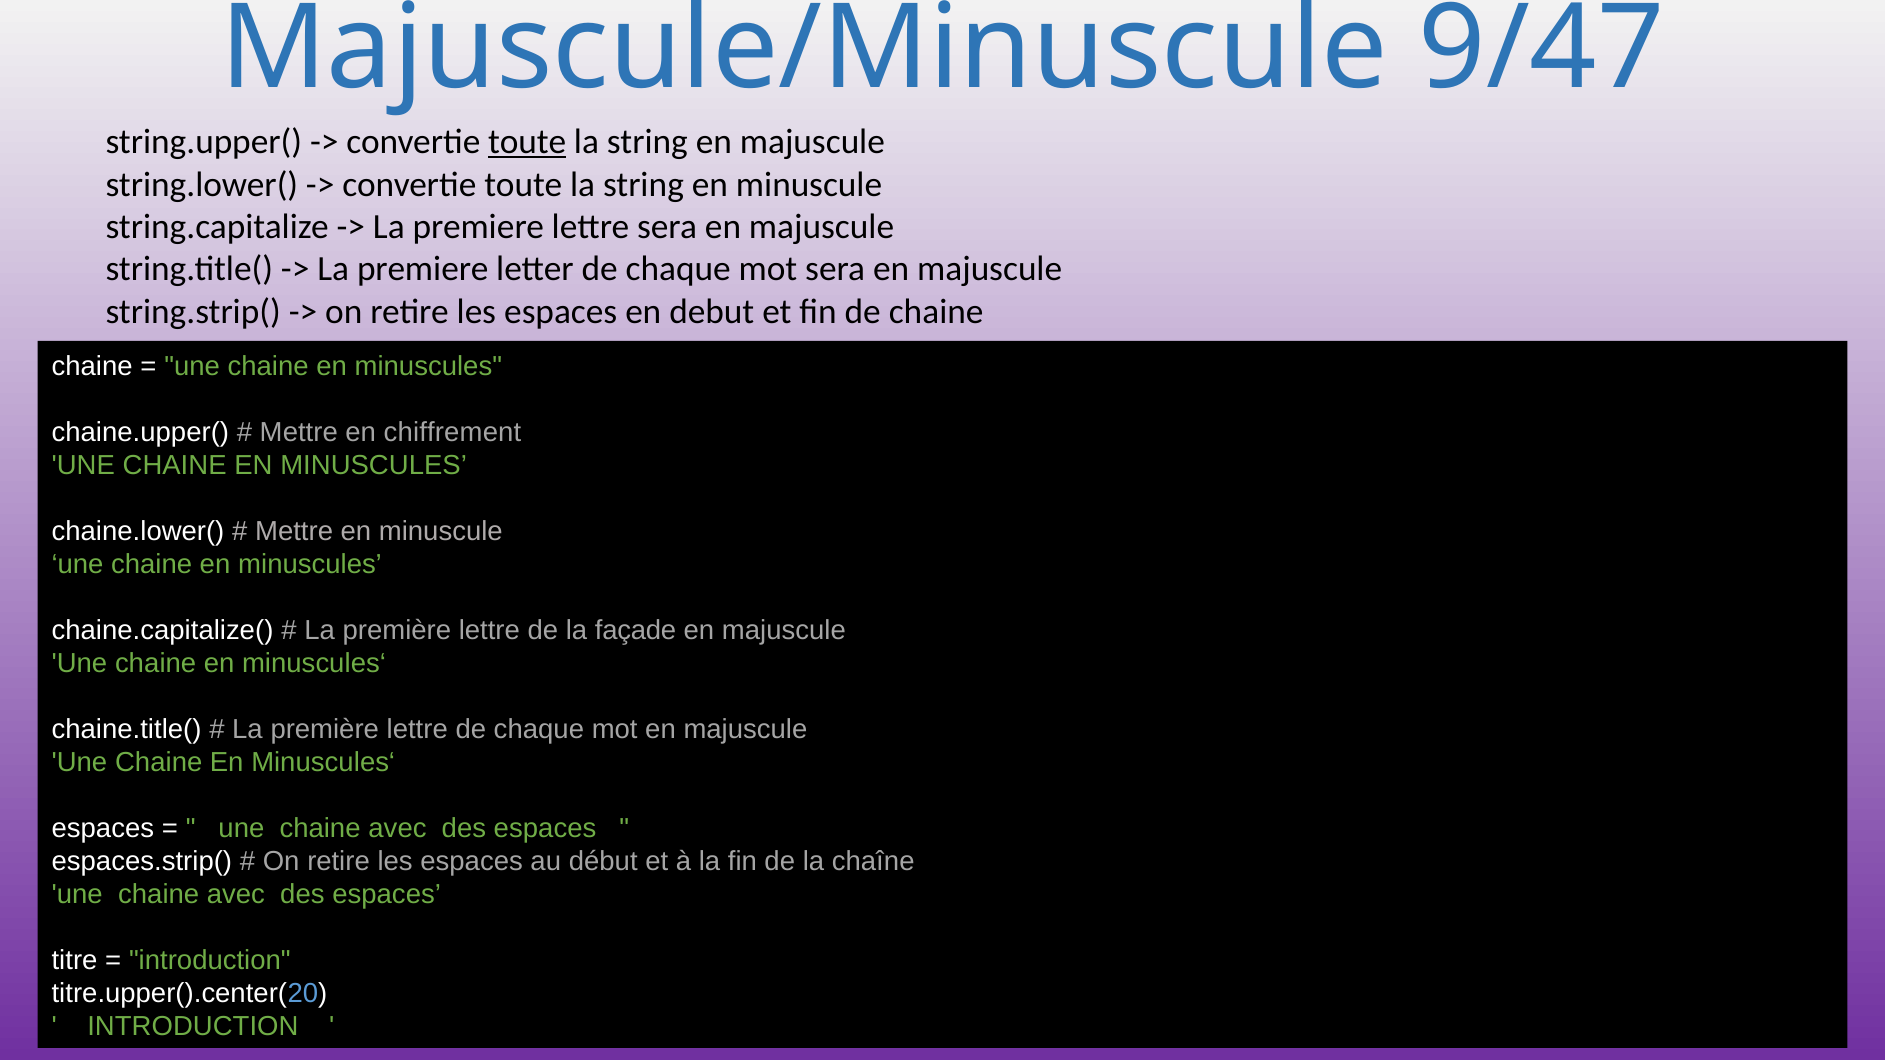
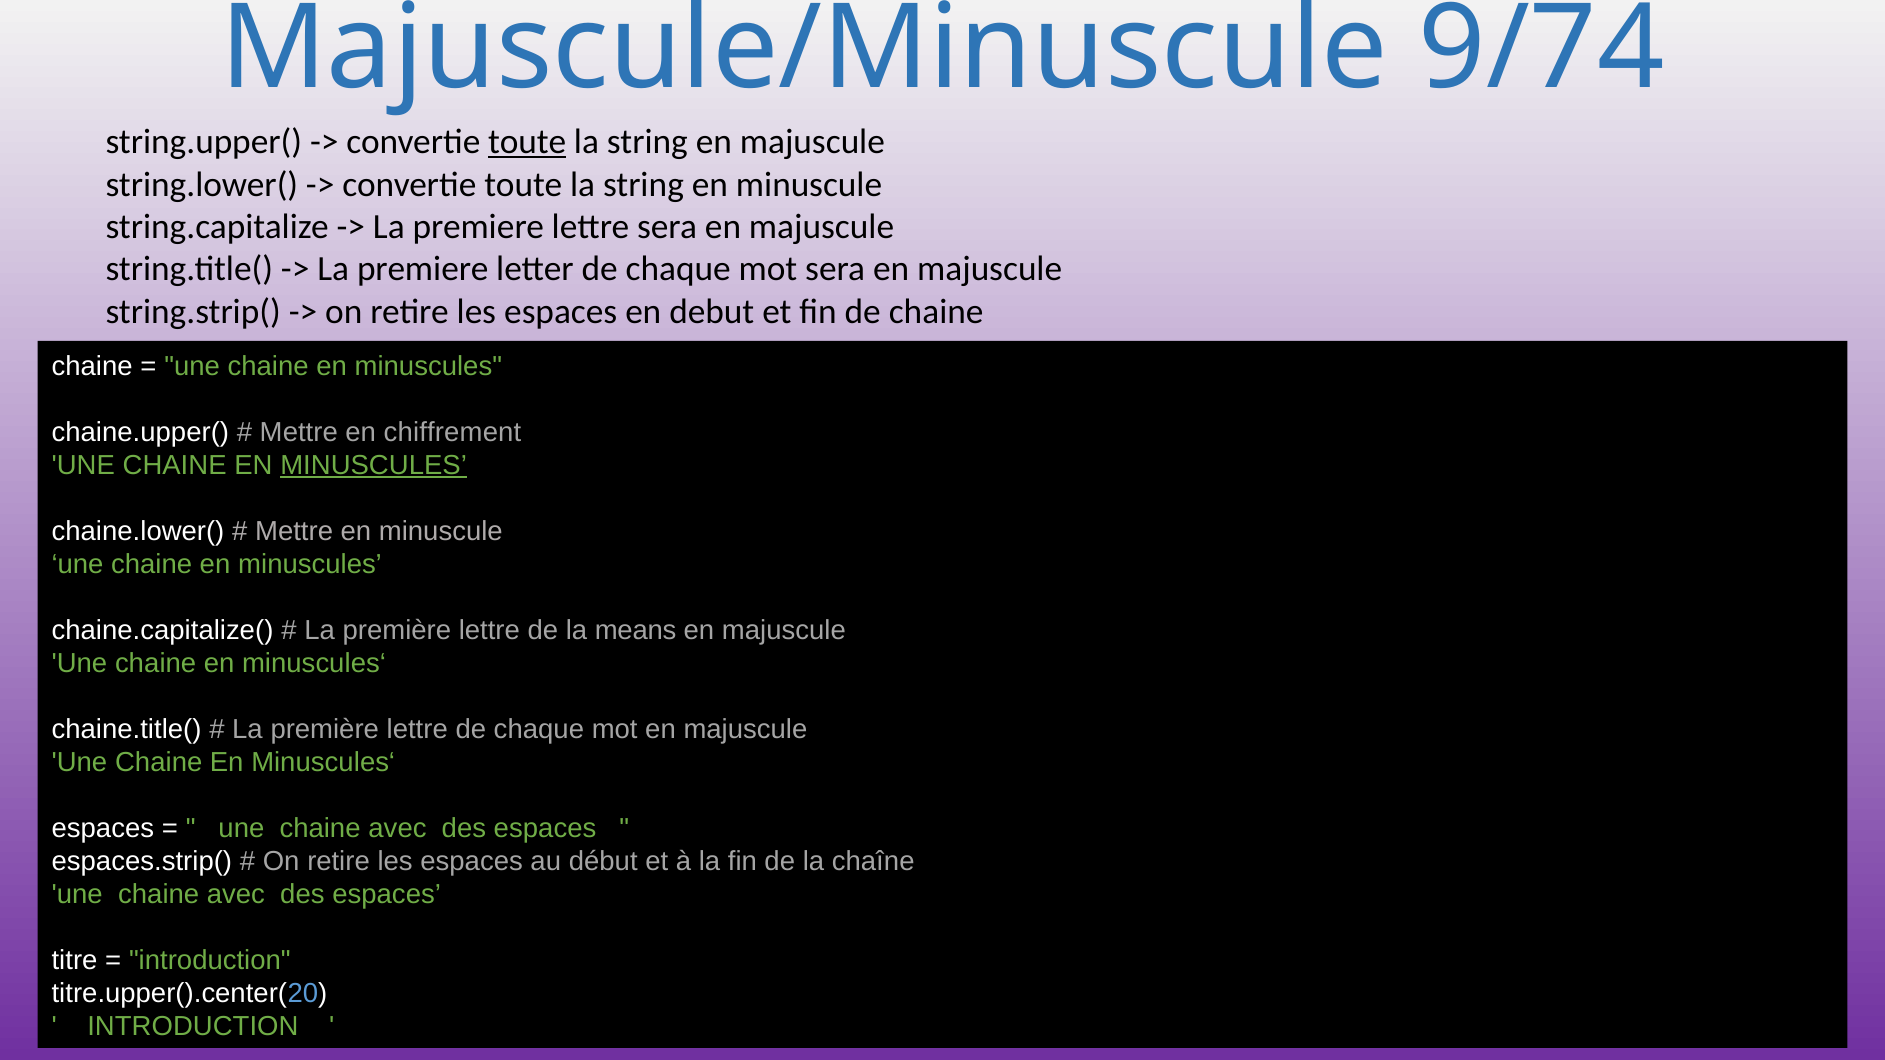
9/47: 9/47 -> 9/74
MINUSCULES at (374, 466) underline: none -> present
façade: façade -> means
